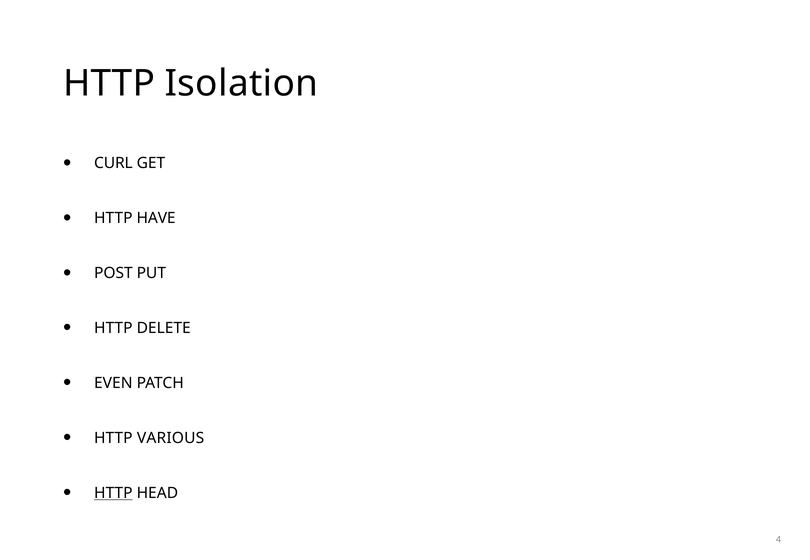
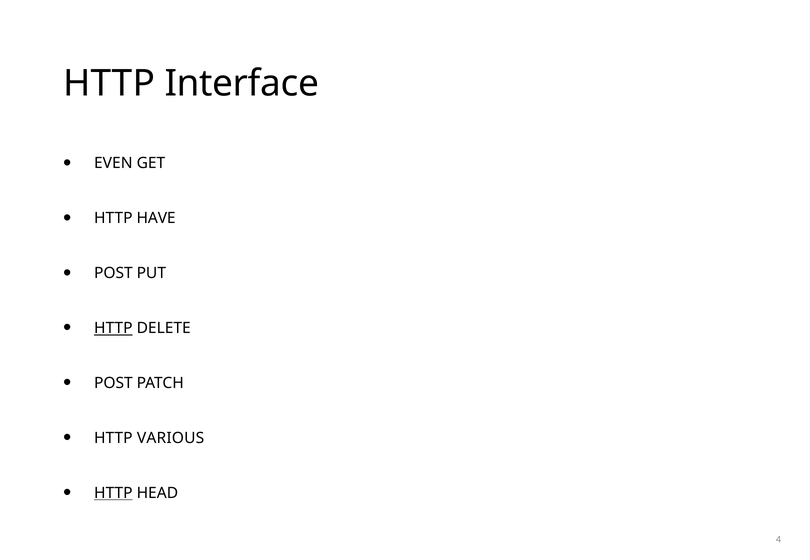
Isolation: Isolation -> Interface
CURL: CURL -> EVEN
HTTP at (113, 329) underline: none -> present
EVEN at (113, 384): EVEN -> POST
